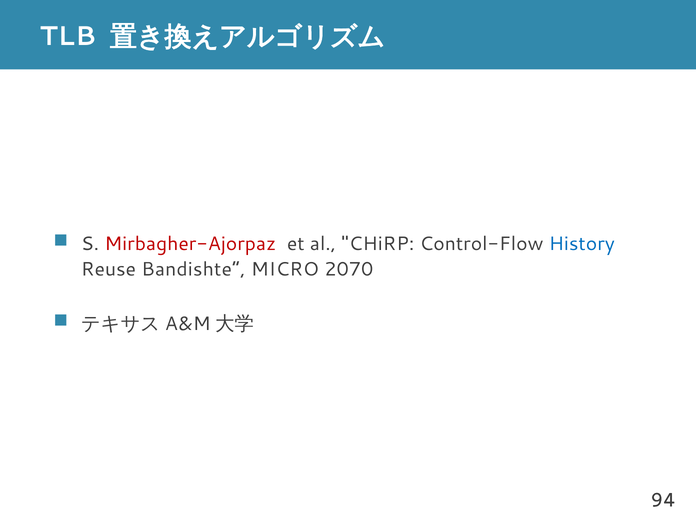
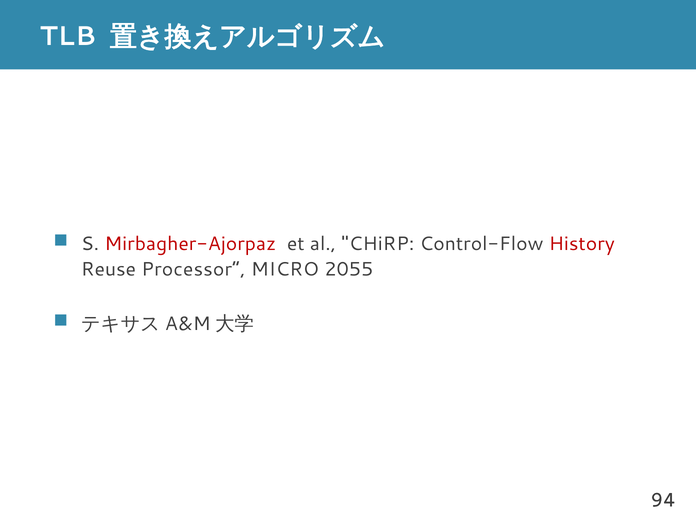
History colour: blue -> red
Bandishte“: Bandishte“ -> Processor“
2070: 2070 -> 2055
